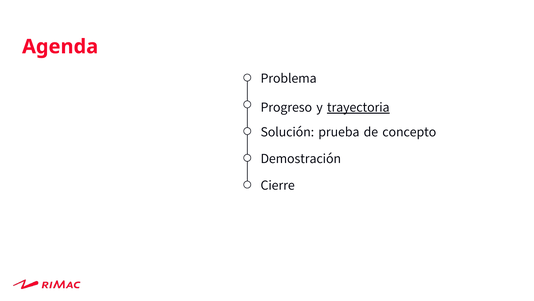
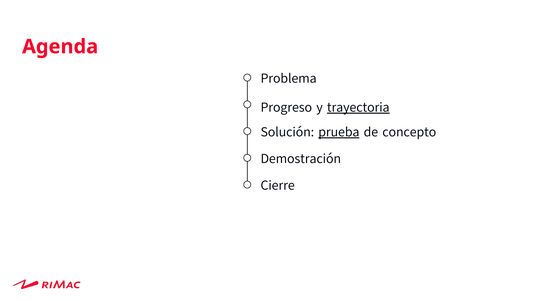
prueba underline: none -> present
